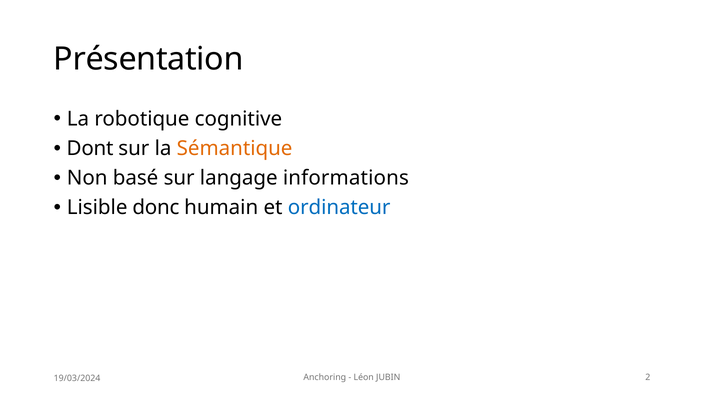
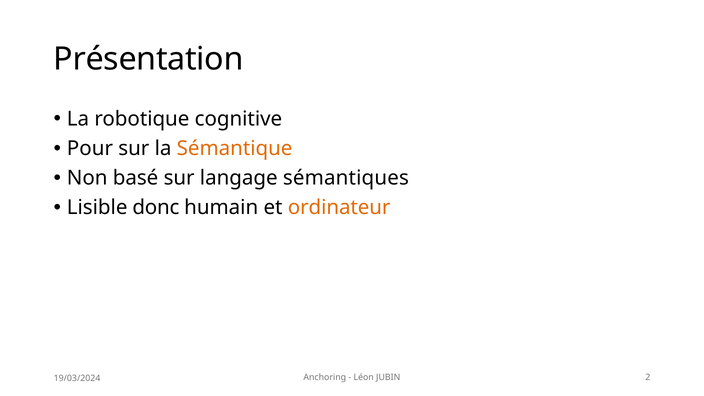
Dont: Dont -> Pour
informations: informations -> sémantiques
ordinateur colour: blue -> orange
